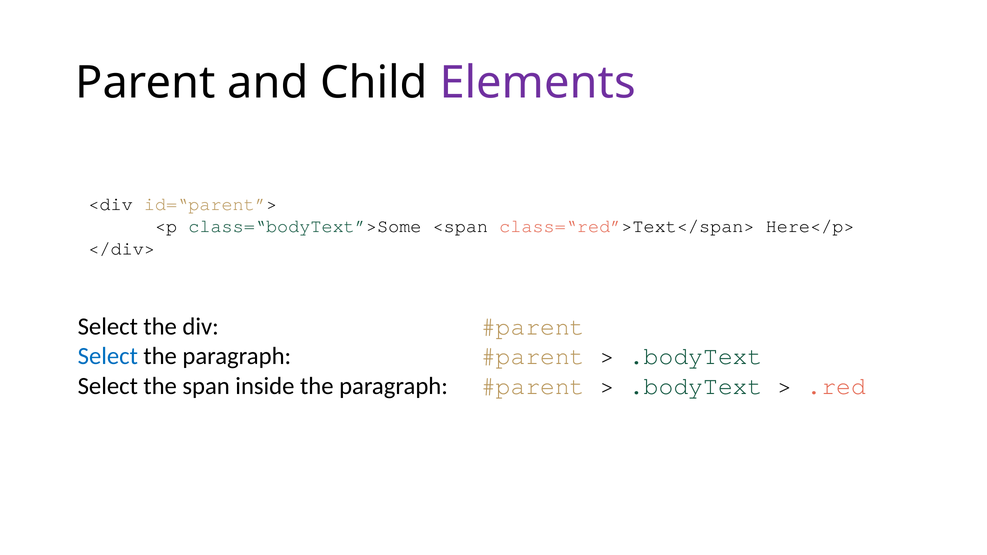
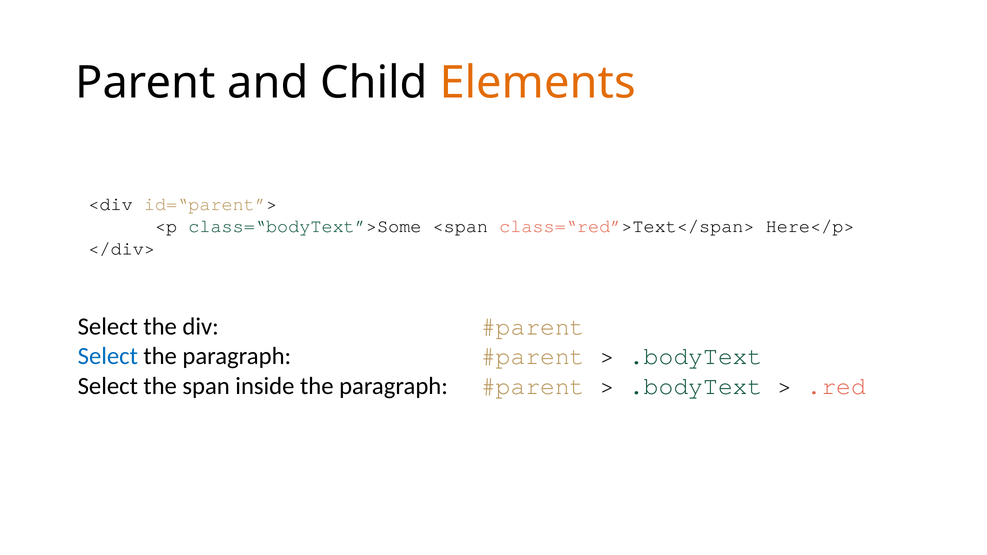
Elements colour: purple -> orange
